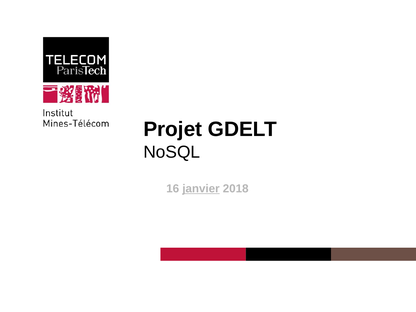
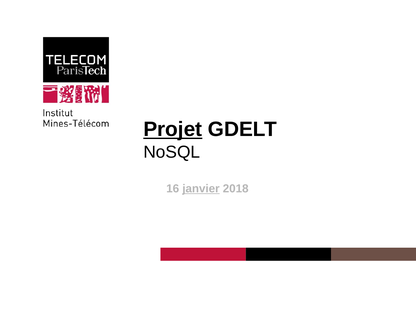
Projet underline: none -> present
